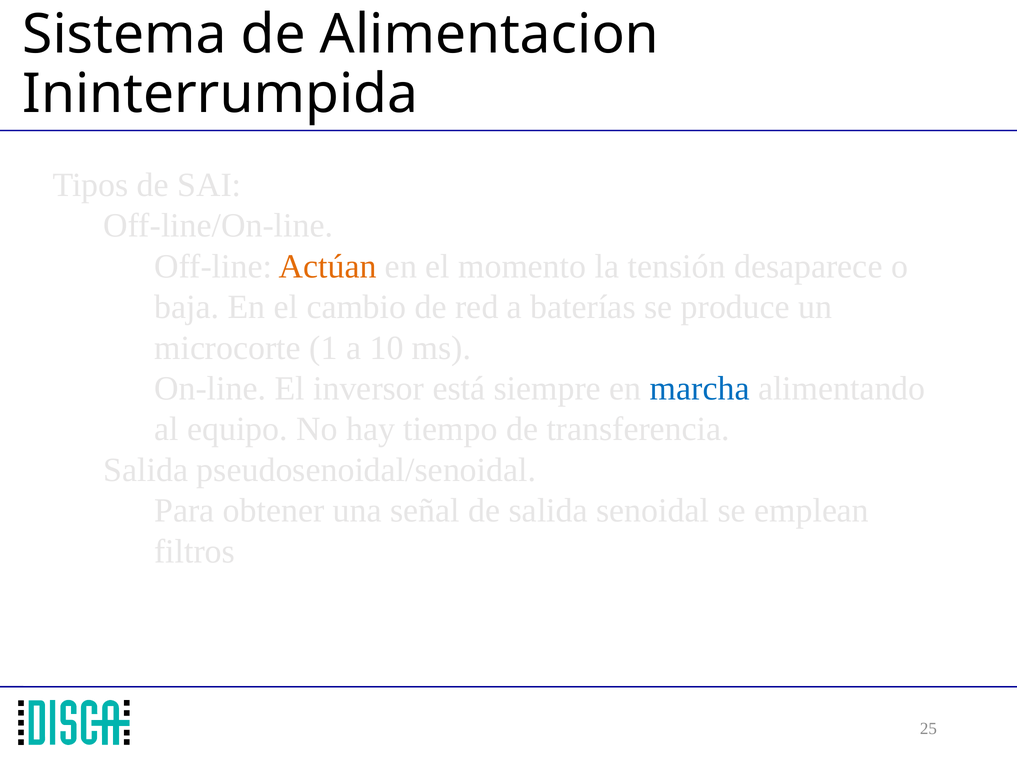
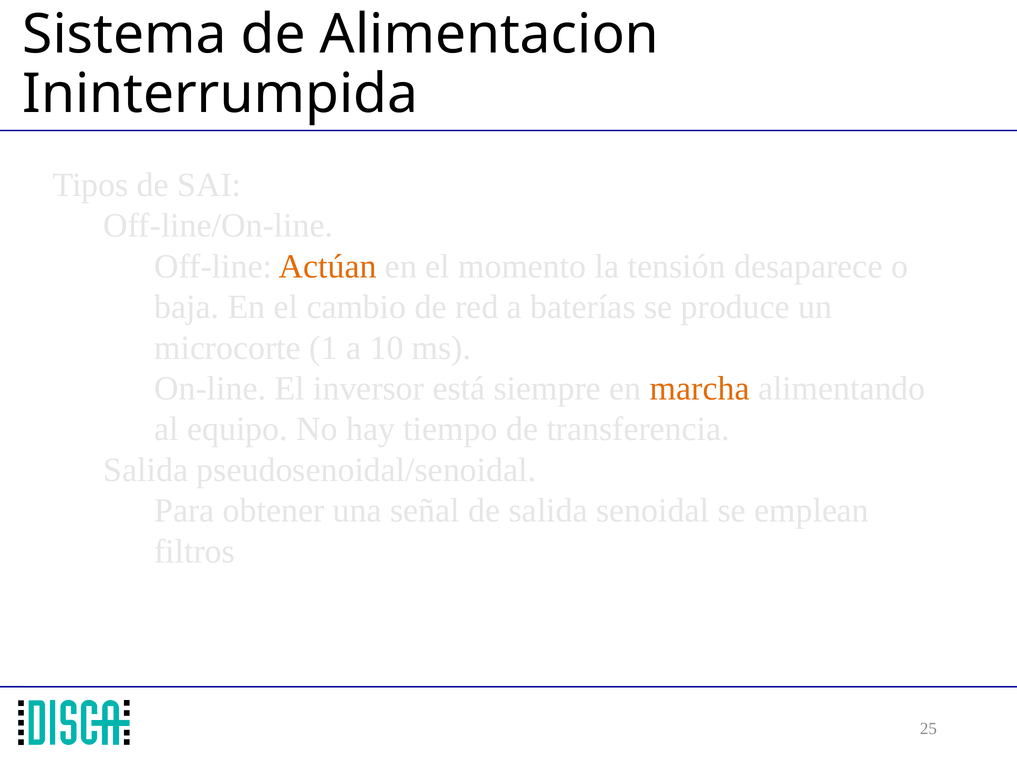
marcha colour: blue -> orange
